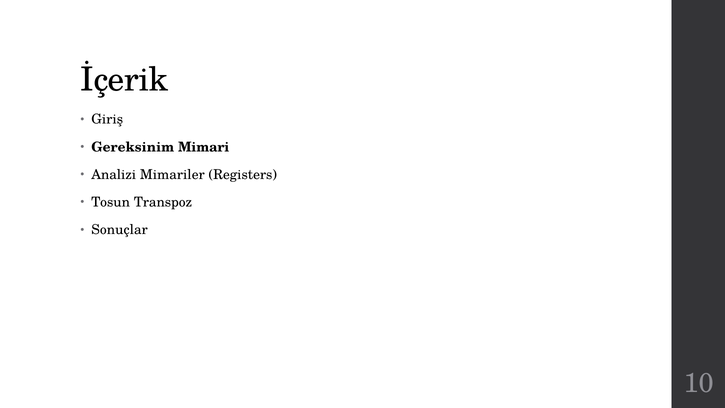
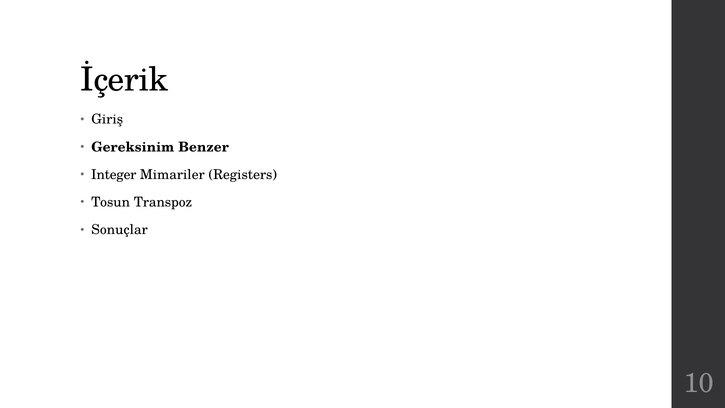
Mimari: Mimari -> Benzer
Analizi: Analizi -> Integer
